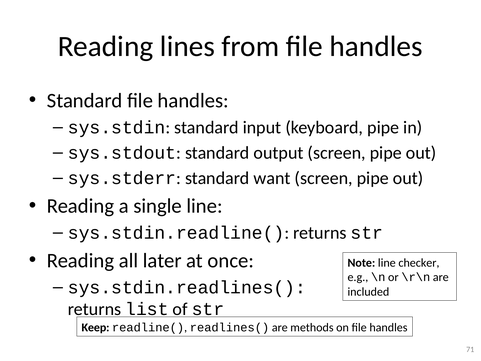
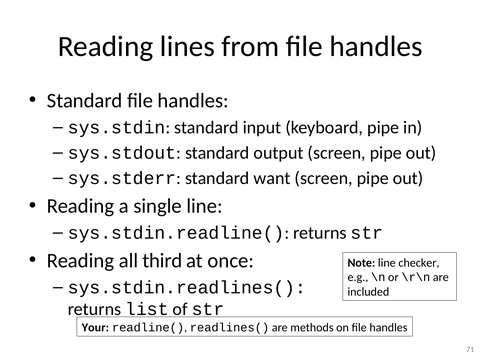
later: later -> third
Keep: Keep -> Your
